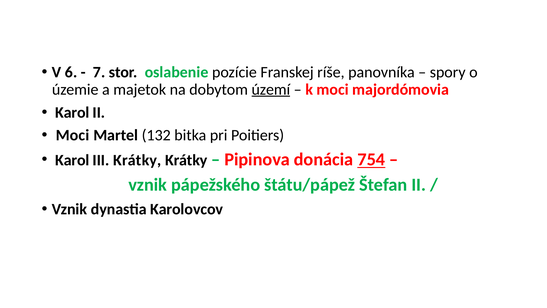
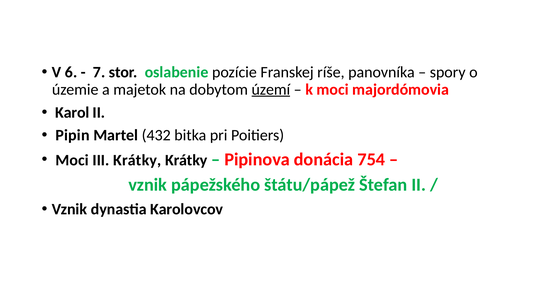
Moci at (73, 135): Moci -> Pipin
132: 132 -> 432
Karol at (72, 160): Karol -> Moci
754 underline: present -> none
